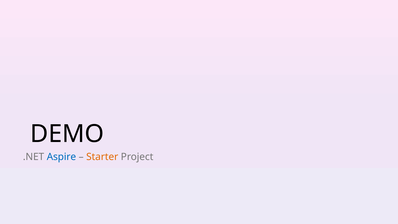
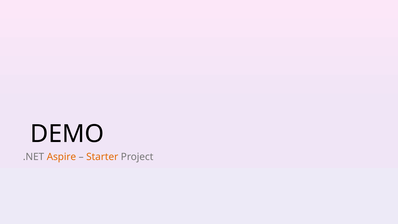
Aspire colour: blue -> orange
